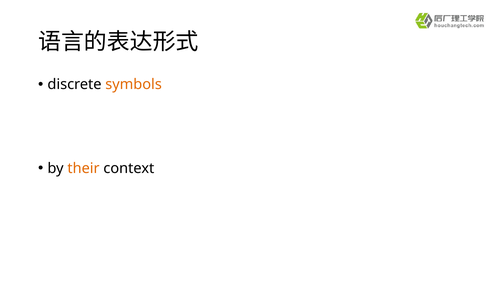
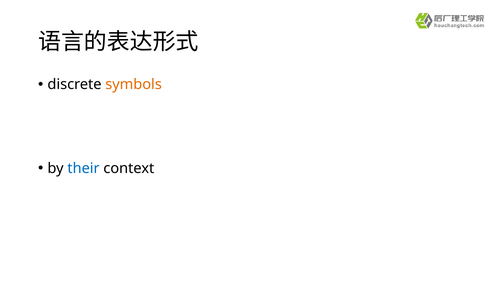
their colour: orange -> blue
